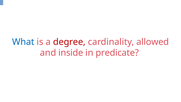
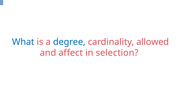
degree colour: red -> blue
inside: inside -> affect
predicate: predicate -> selection
